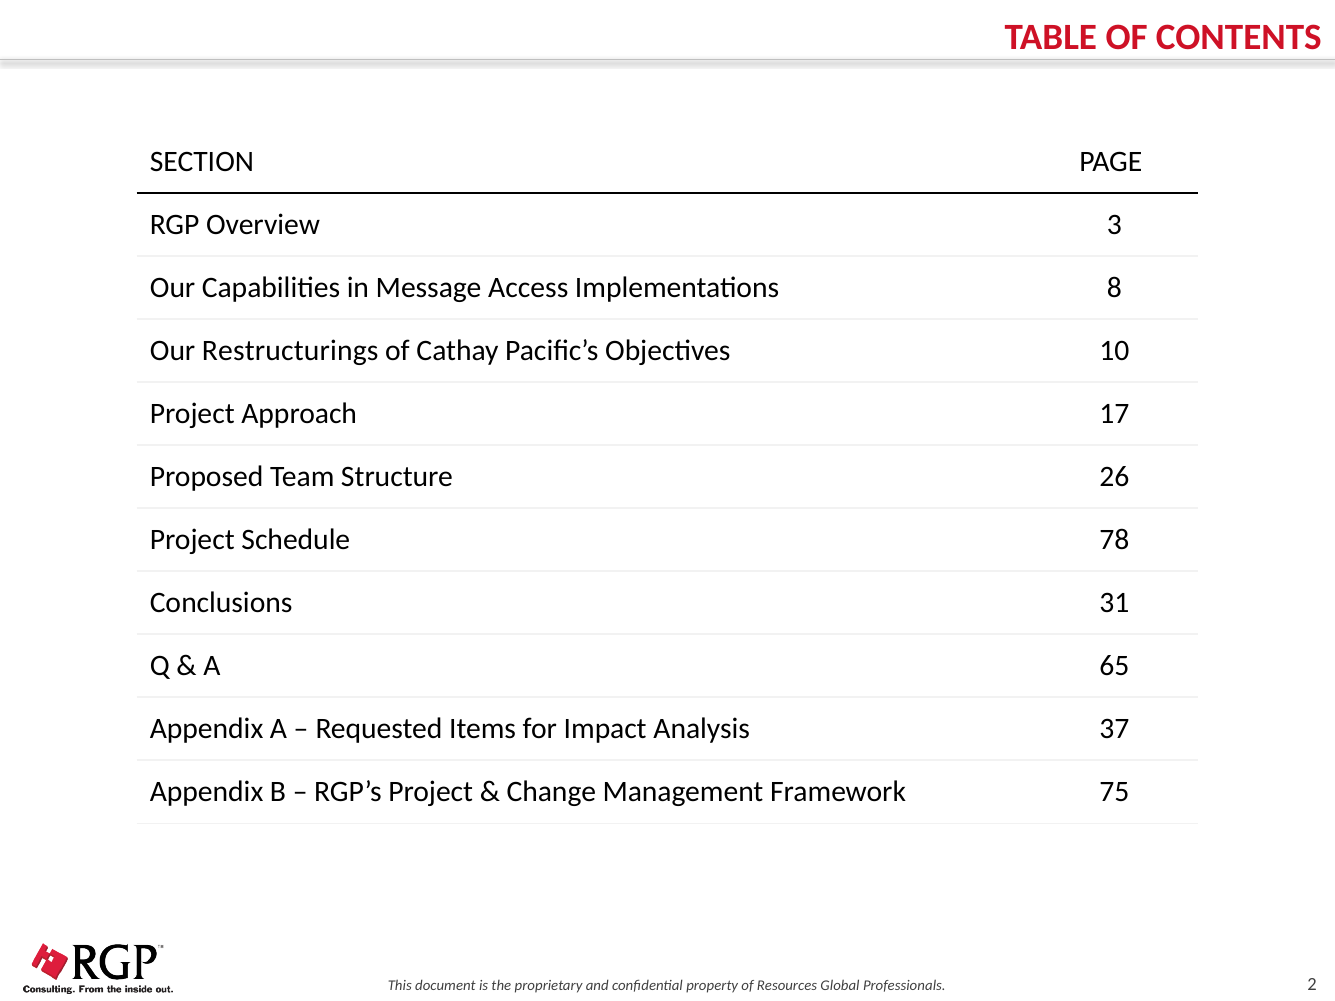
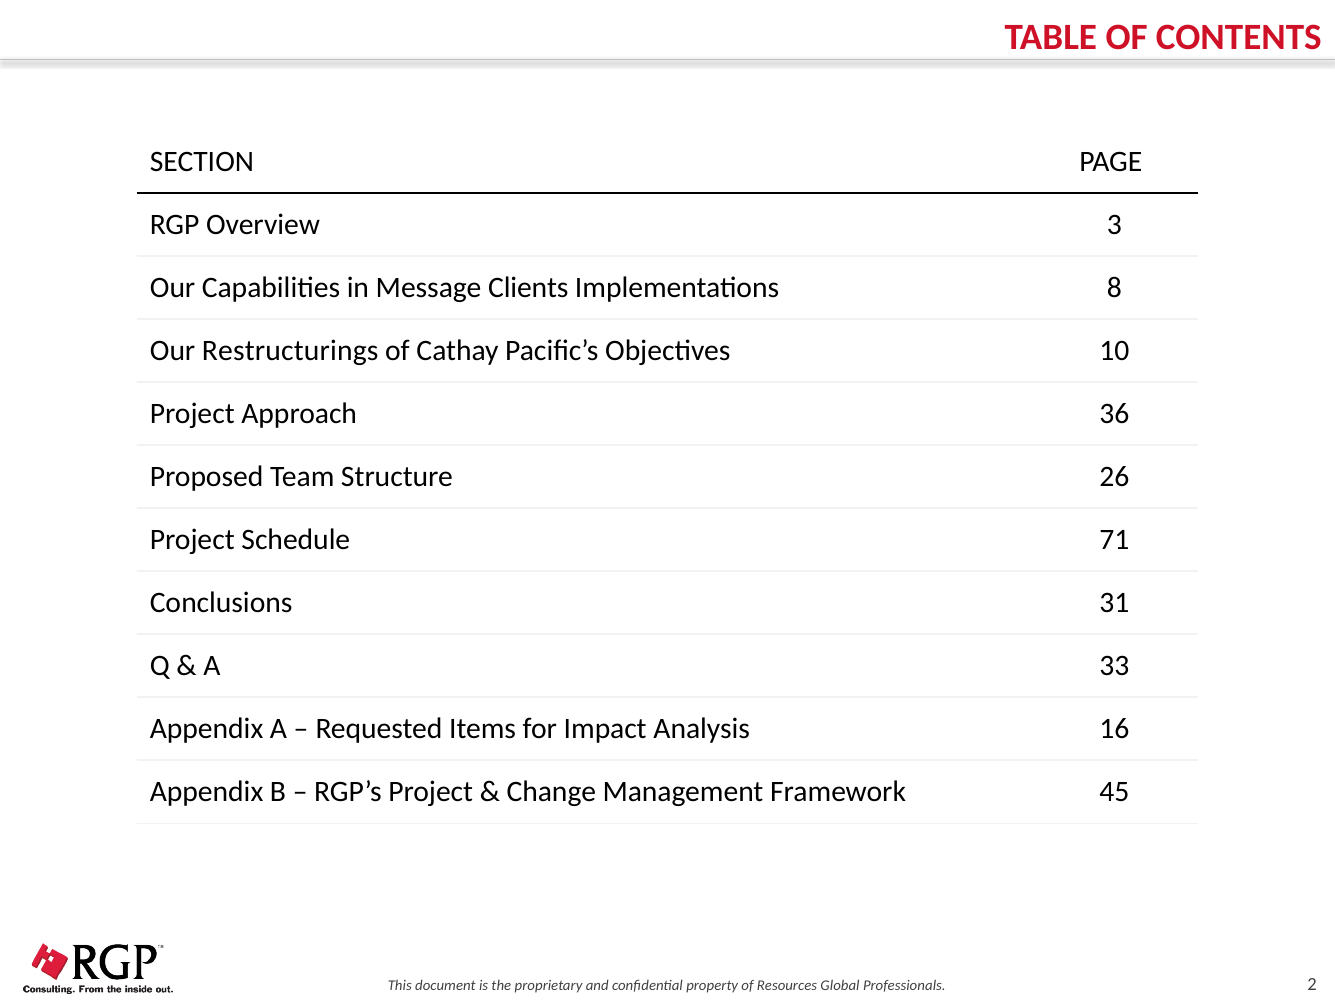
Access: Access -> Clients
17: 17 -> 36
78: 78 -> 71
65: 65 -> 33
37: 37 -> 16
75: 75 -> 45
